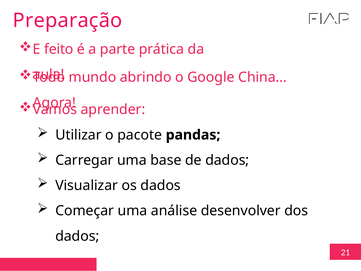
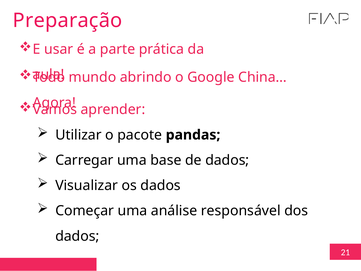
feito: feito -> usar
desenvolver: desenvolver -> responsável
